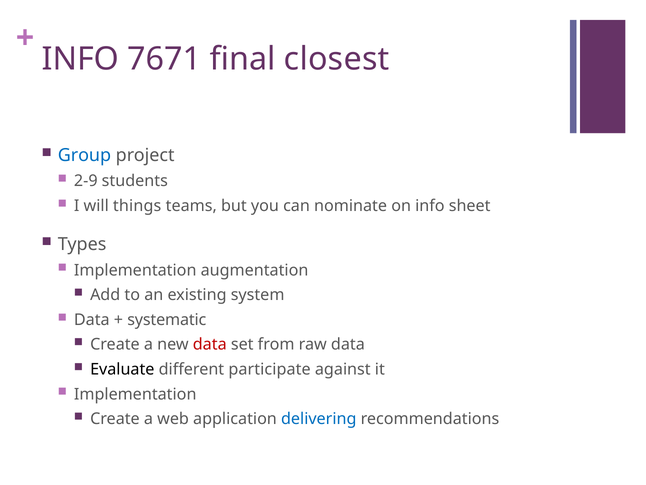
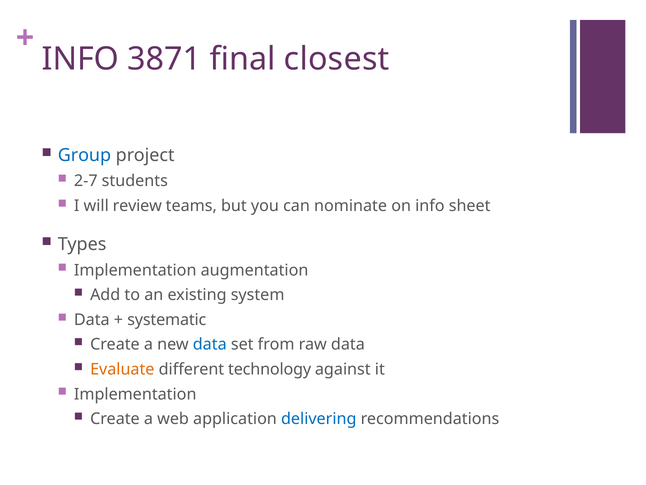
7671: 7671 -> 3871
2-9: 2-9 -> 2-7
things: things -> review
data at (210, 344) colour: red -> blue
Evaluate colour: black -> orange
participate: participate -> technology
